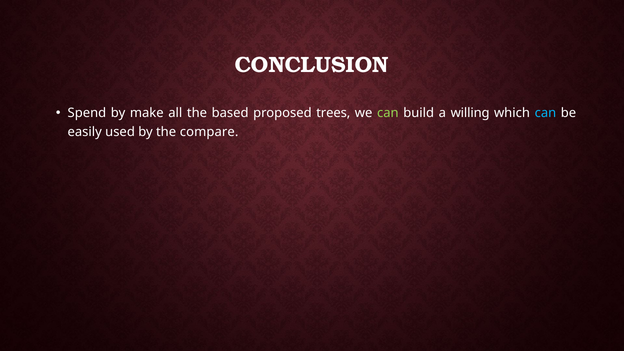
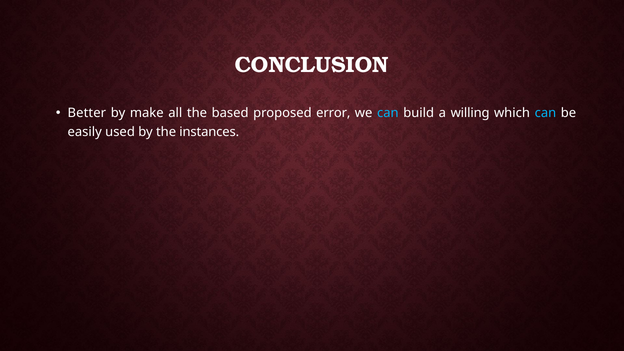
Spend: Spend -> Better
trees: trees -> error
can at (388, 113) colour: light green -> light blue
compare: compare -> instances
